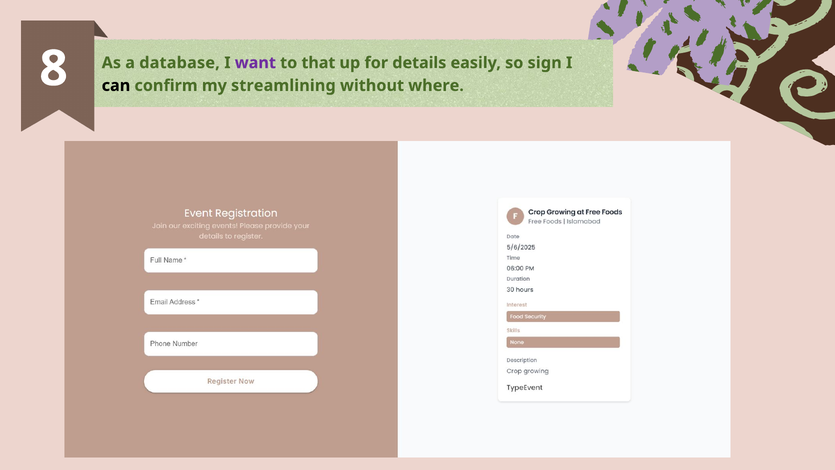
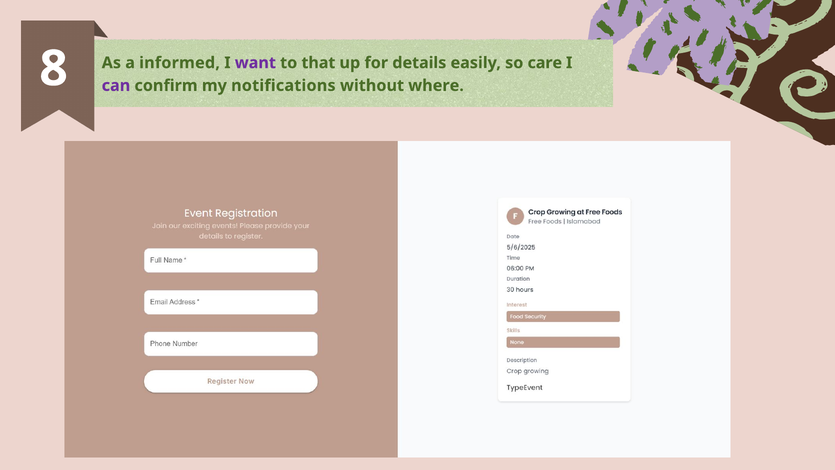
database: database -> informed
sign: sign -> care
can colour: black -> purple
streamlining: streamlining -> notifications
